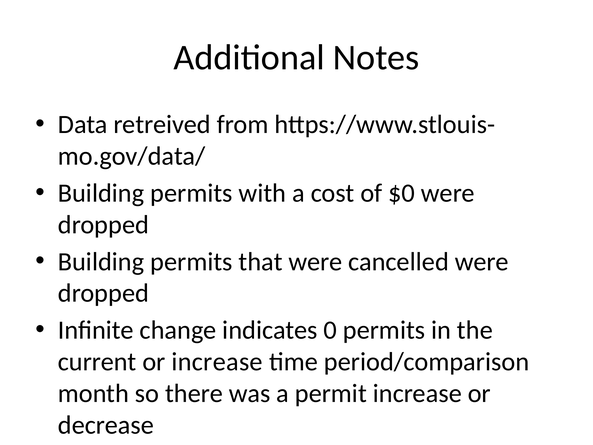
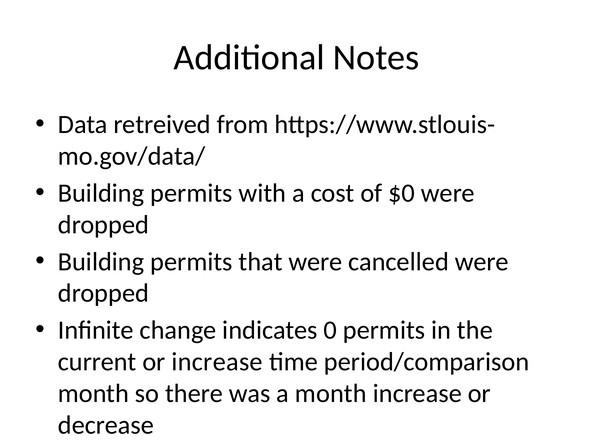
a permit: permit -> month
